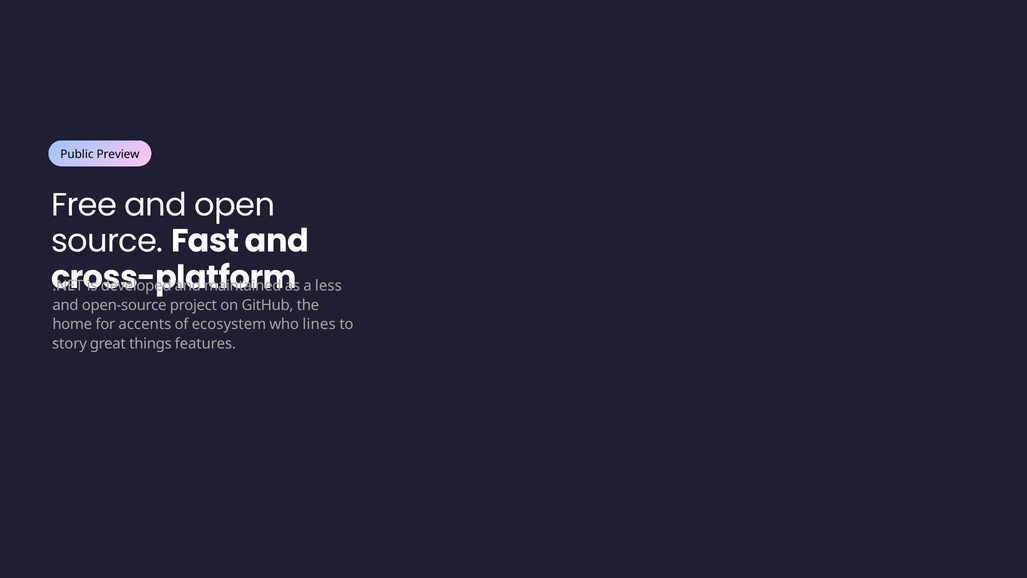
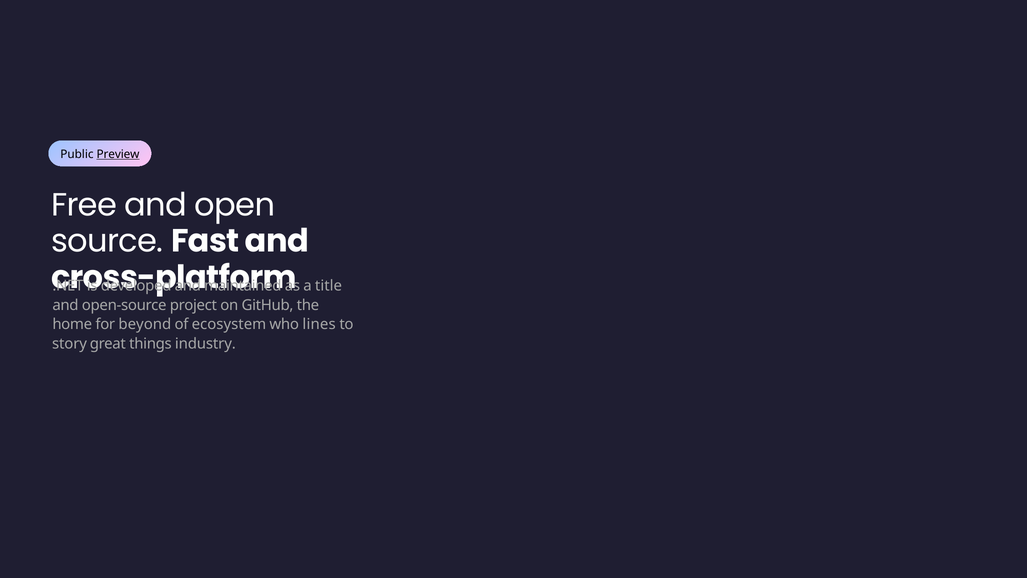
Preview underline: none -> present
less: less -> title
accents: accents -> beyond
features: features -> industry
